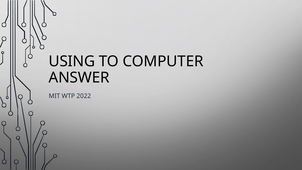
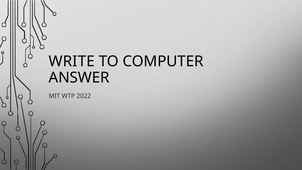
USING: USING -> WRITE
